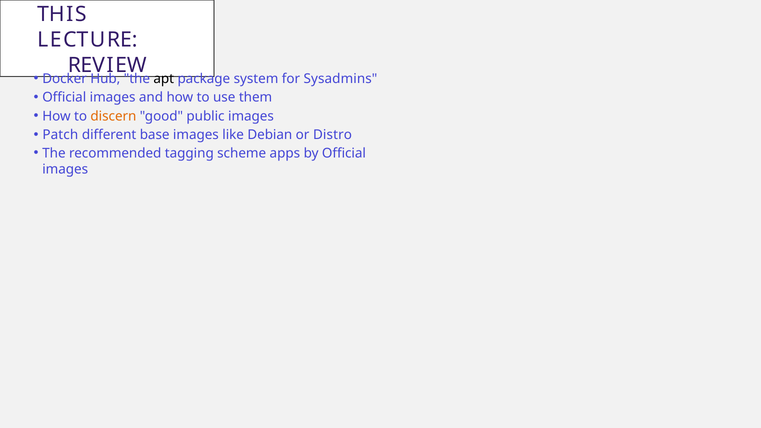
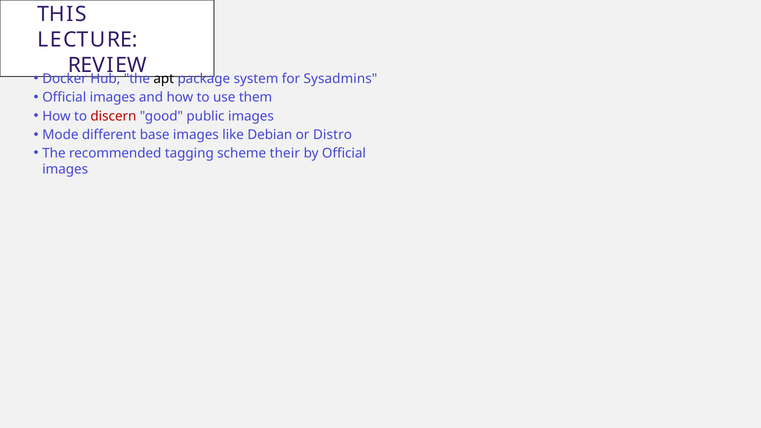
discern colour: orange -> red
Patch: Patch -> Mode
apps: apps -> their
